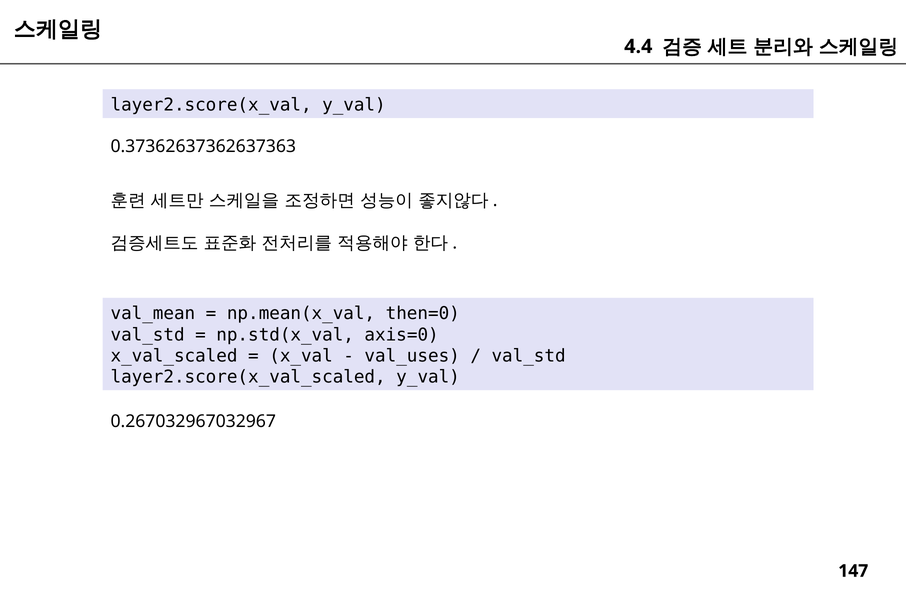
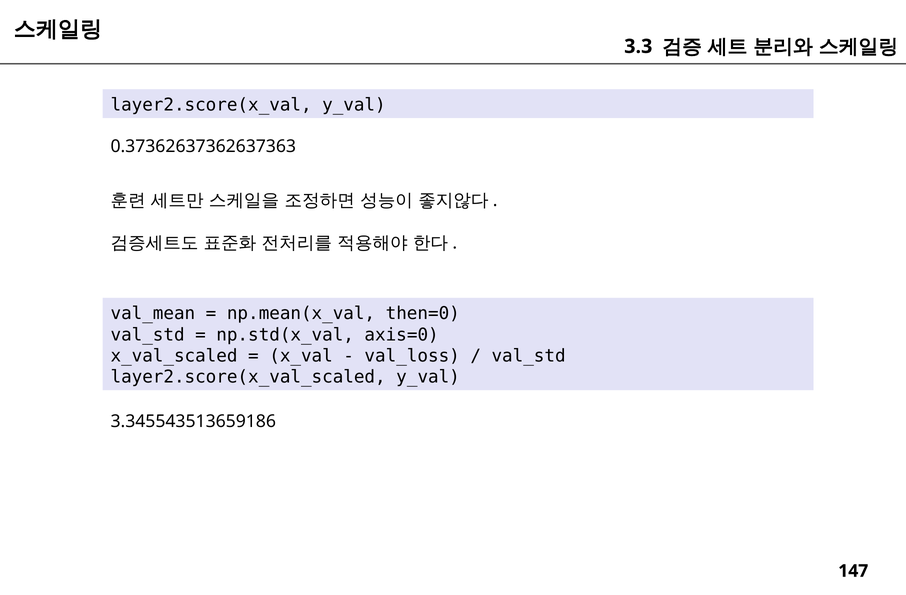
4.4: 4.4 -> 3.3
val_uses: val_uses -> val_loss
0.267032967032967: 0.267032967032967 -> 3.345543513659186
